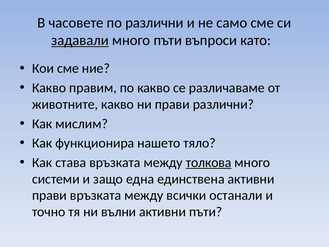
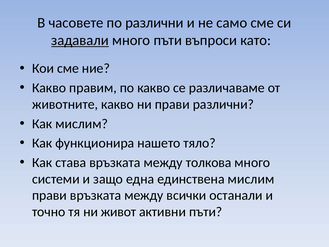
толкова underline: present -> none
единствена активни: активни -> мислим
вълни: вълни -> живот
